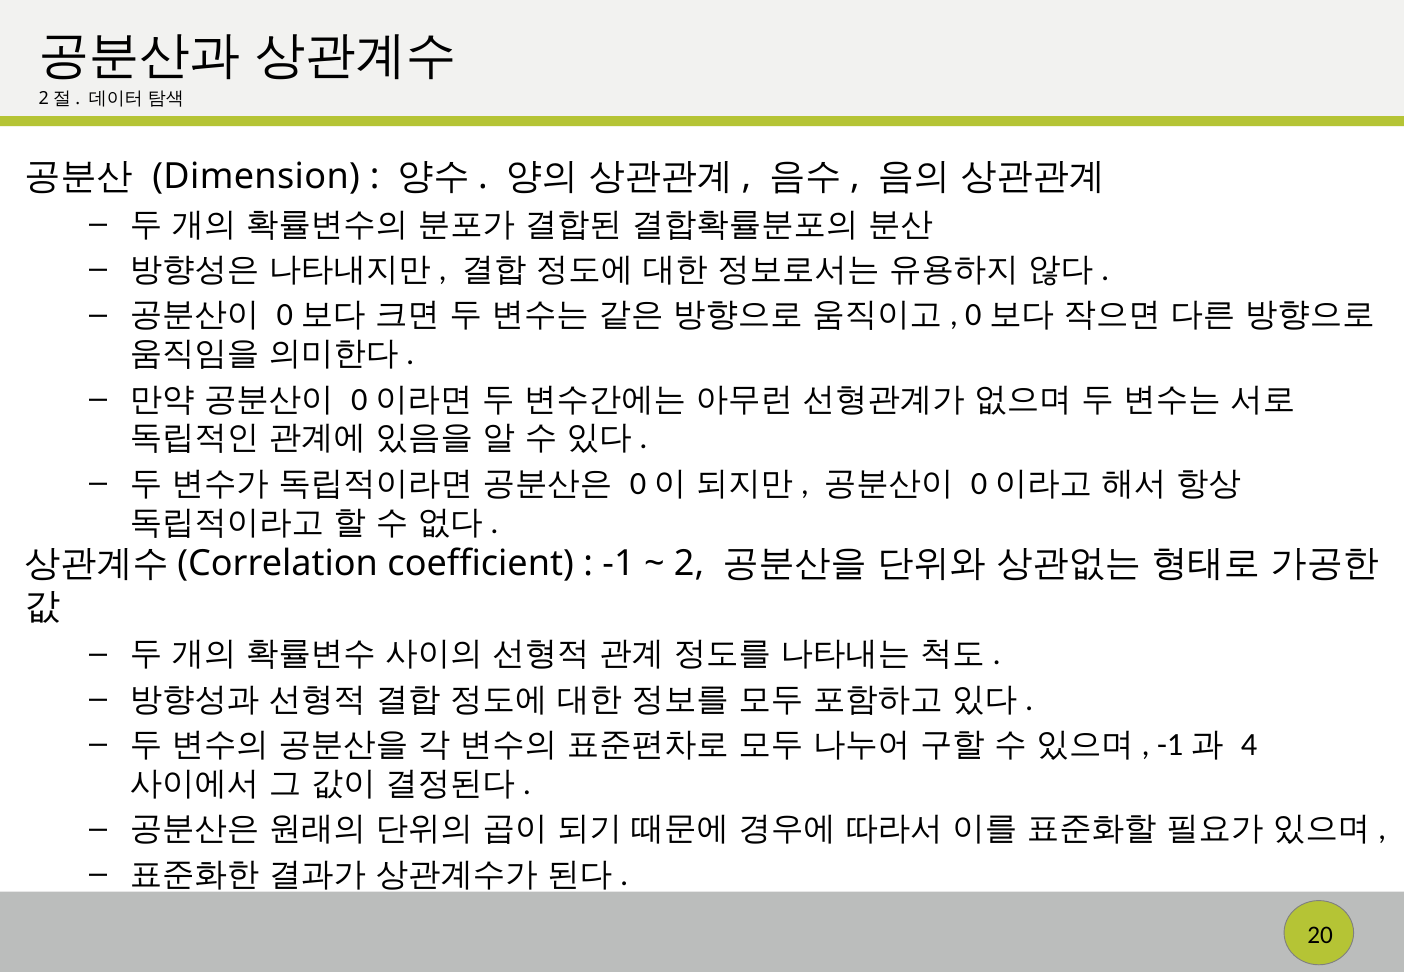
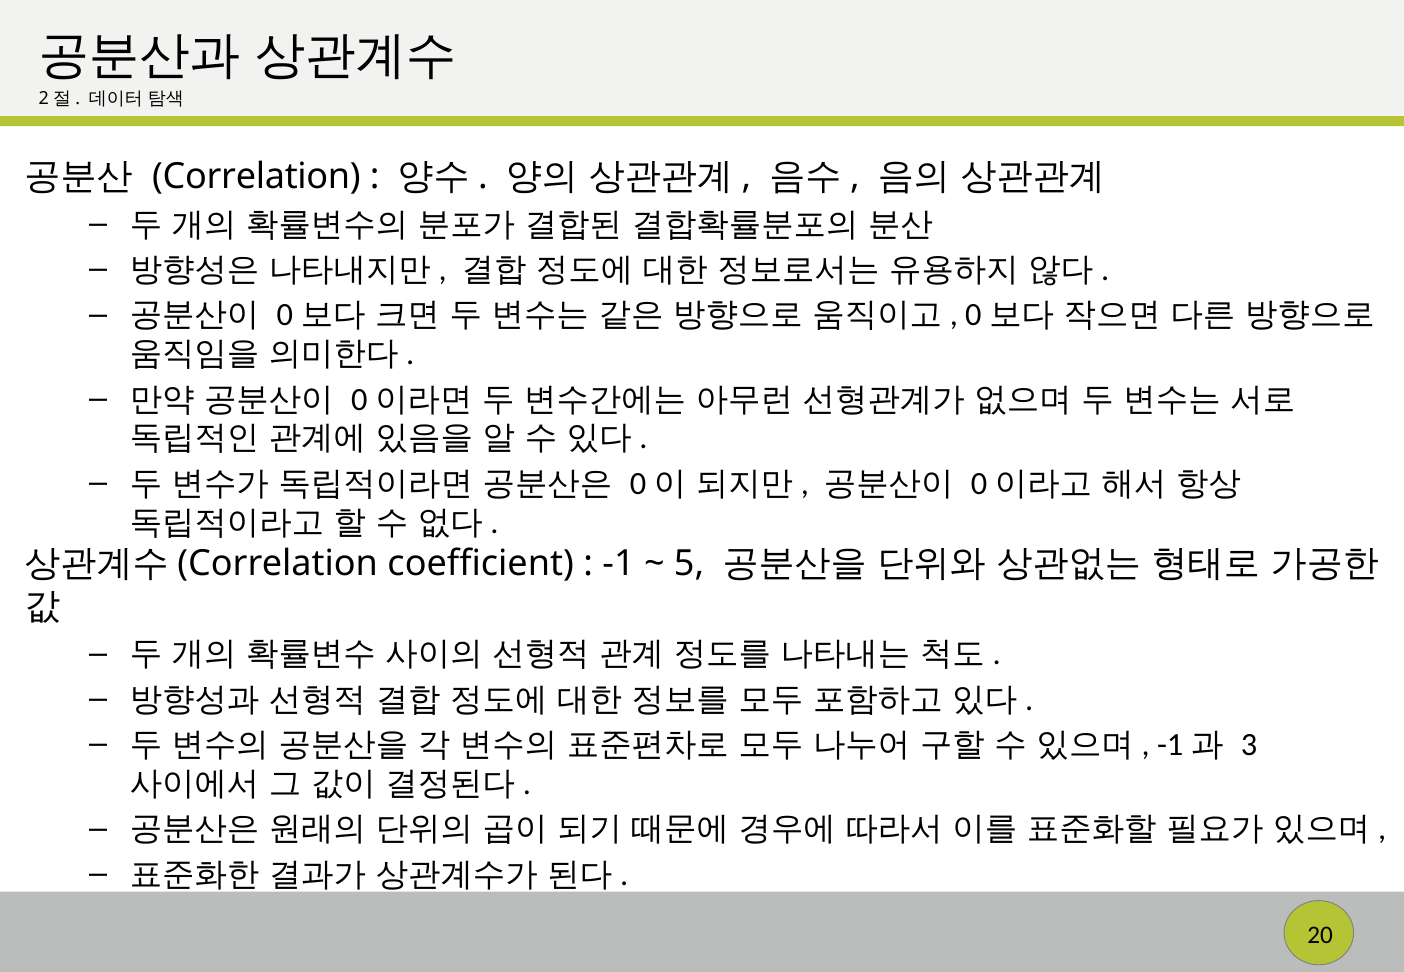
Dimension: Dimension -> Correlation
2: 2 -> 5
4: 4 -> 3
